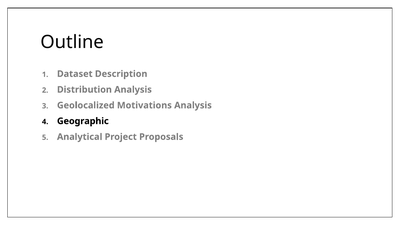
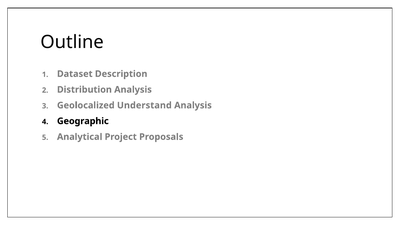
Motivations: Motivations -> Understand
